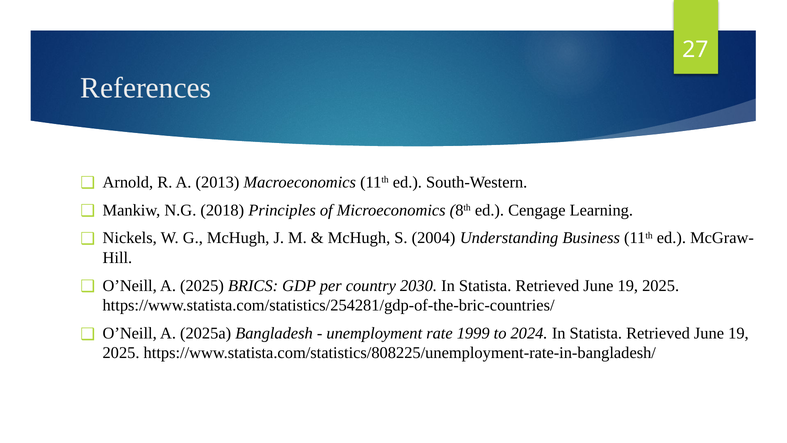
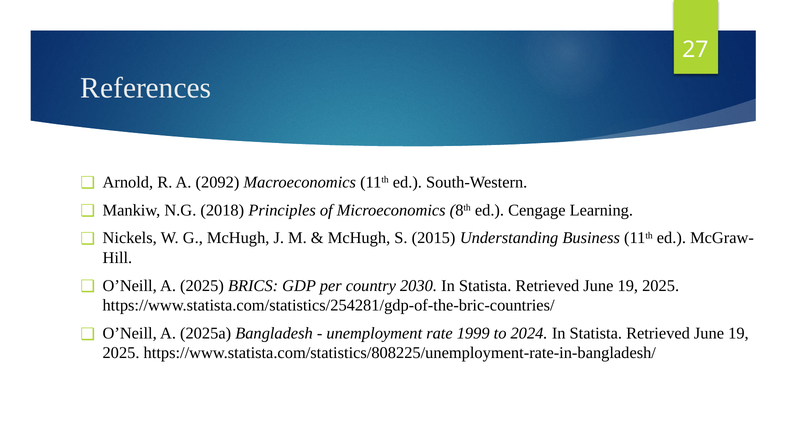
2013: 2013 -> 2092
2004: 2004 -> 2015
